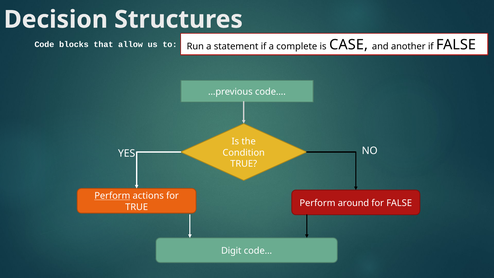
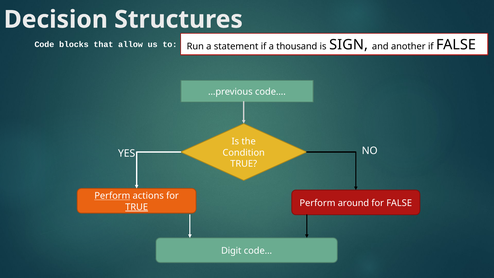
complete: complete -> thousand
CASE: CASE -> SIGN
TRUE at (137, 207) underline: none -> present
